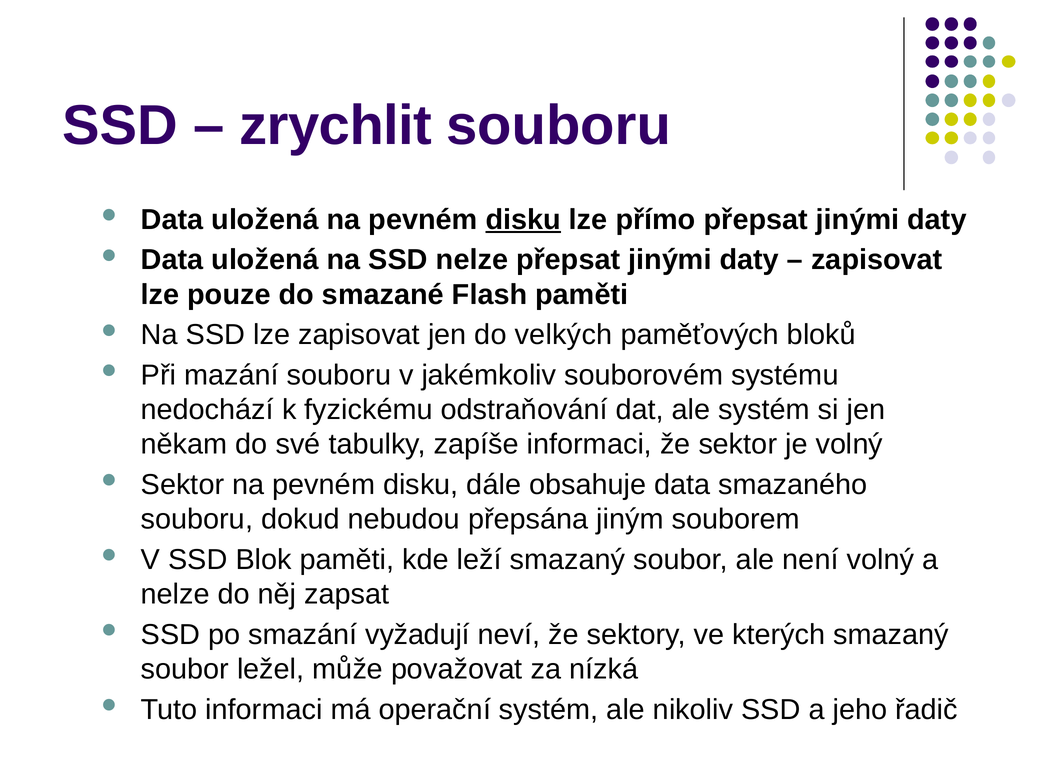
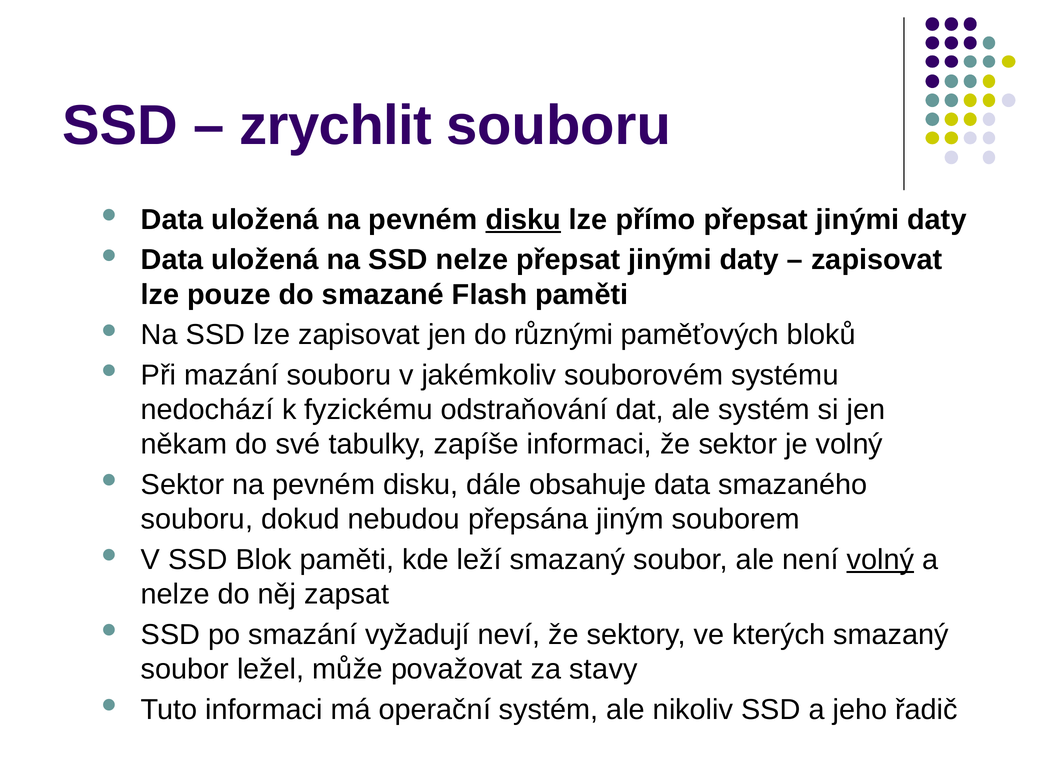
velkých: velkých -> různými
volný at (880, 560) underline: none -> present
nízká: nízká -> stavy
